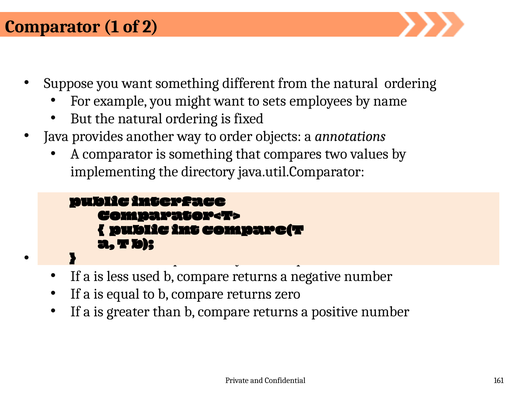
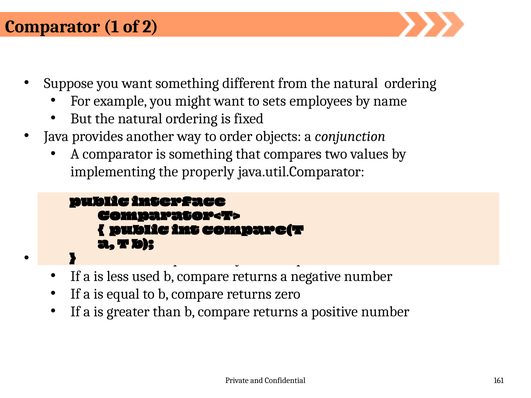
annotations: annotations -> conjunction
directory: directory -> properly
